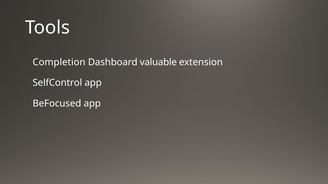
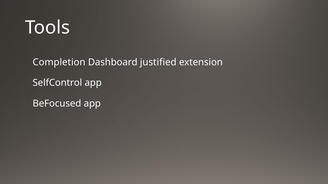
valuable: valuable -> justified
